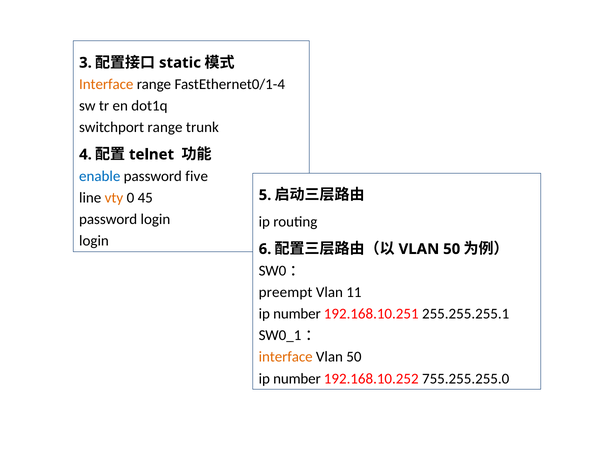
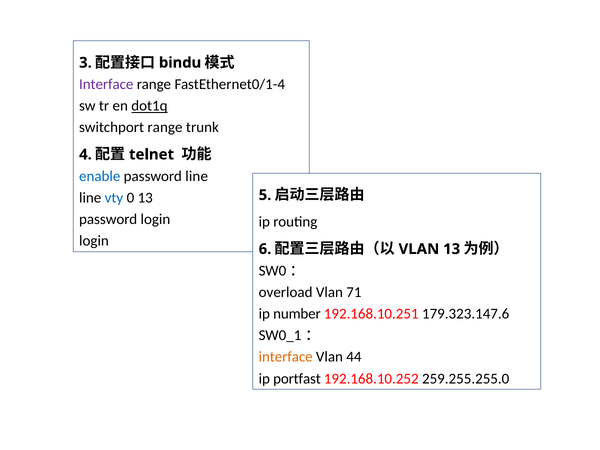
static: static -> bindu
Interface at (106, 84) colour: orange -> purple
dot1q underline: none -> present
password five: five -> line
vty colour: orange -> blue
0 45: 45 -> 13
50 at (452, 249): 50 -> 13
preempt: preempt -> overload
11: 11 -> 71
255.255.255.1: 255.255.255.1 -> 179.323.147.6
50 at (354, 357): 50 -> 44
number at (297, 379): number -> portfast
755.255.255.0: 755.255.255.0 -> 259.255.255.0
